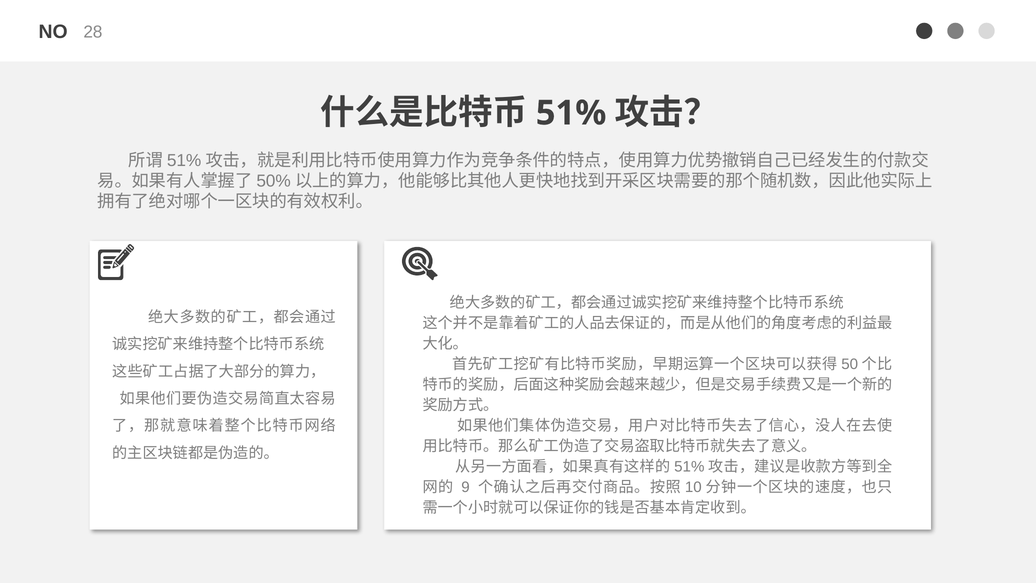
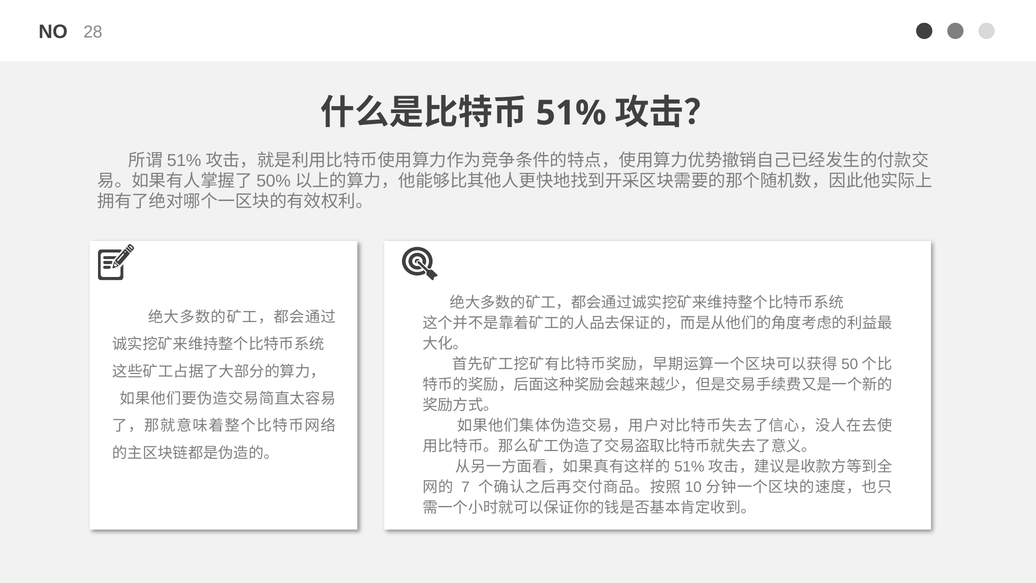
9: 9 -> 7
